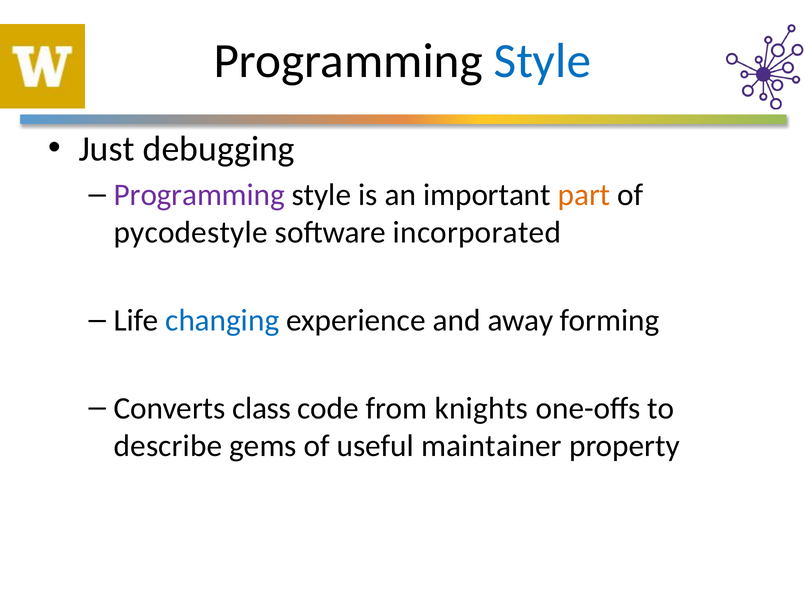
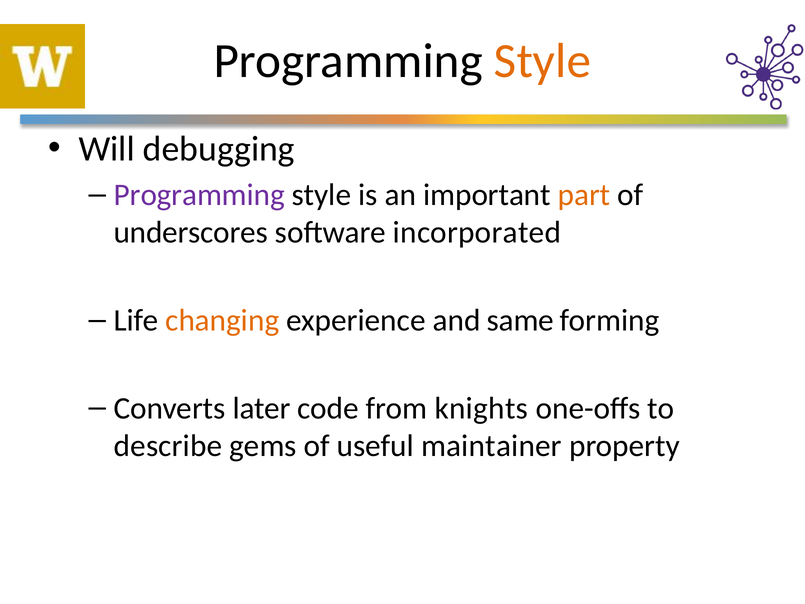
Style at (542, 61) colour: blue -> orange
Just: Just -> Will
pycodestyle: pycodestyle -> underscores
changing colour: blue -> orange
away: away -> same
class: class -> later
